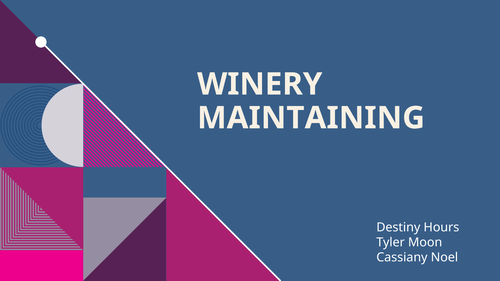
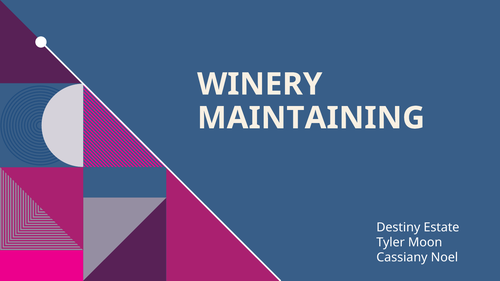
Hours: Hours -> Estate
